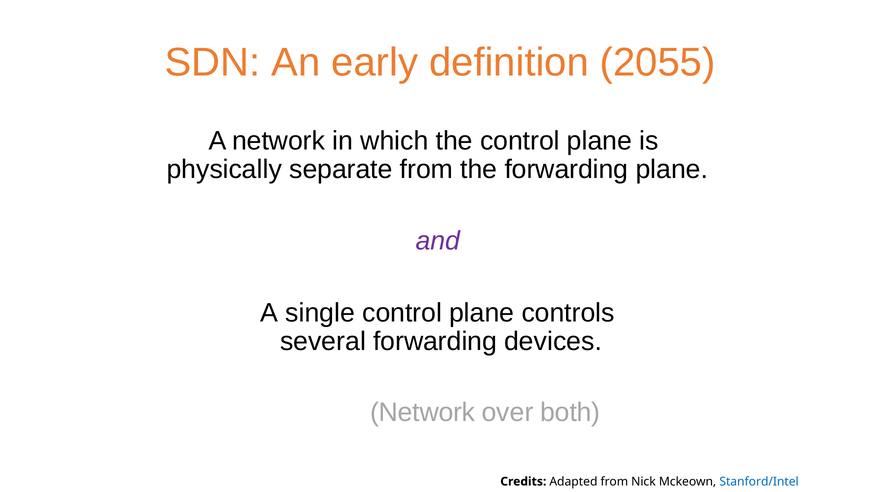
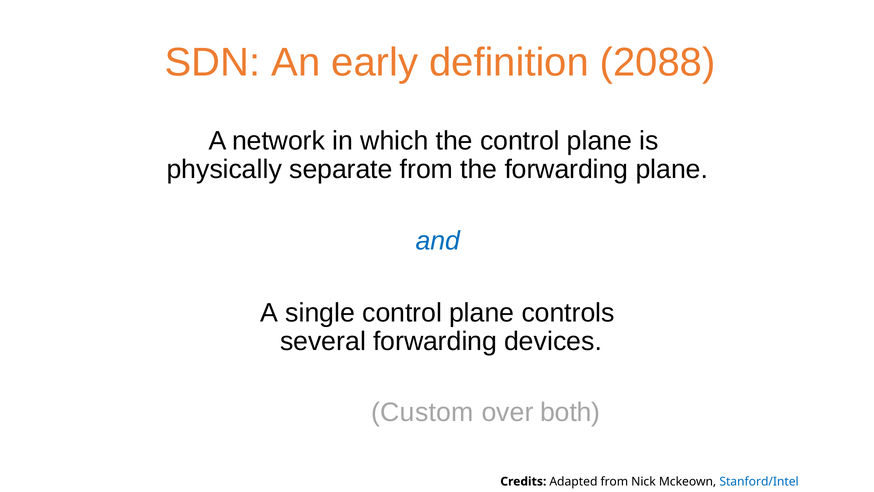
2055: 2055 -> 2088
and colour: purple -> blue
Network at (423, 412): Network -> Custom
